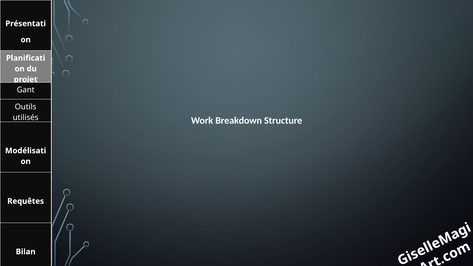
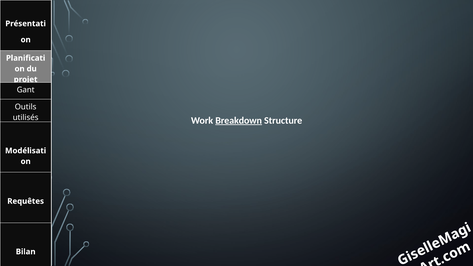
Breakdown underline: none -> present
